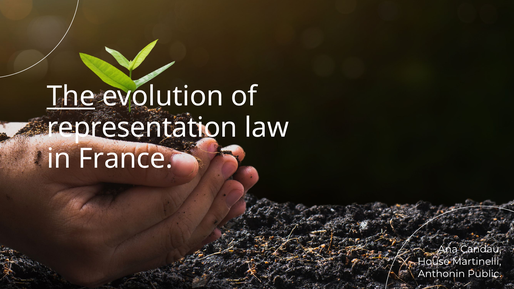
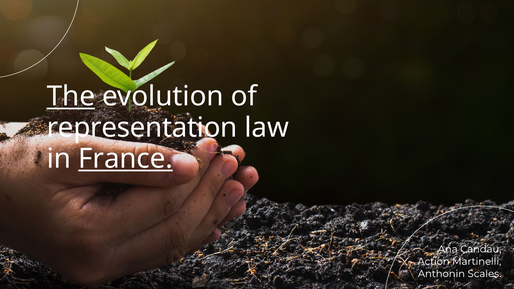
France underline: none -> present
House: House -> Action
Public: Public -> Scales
